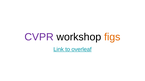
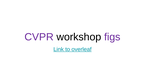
figs colour: orange -> purple
